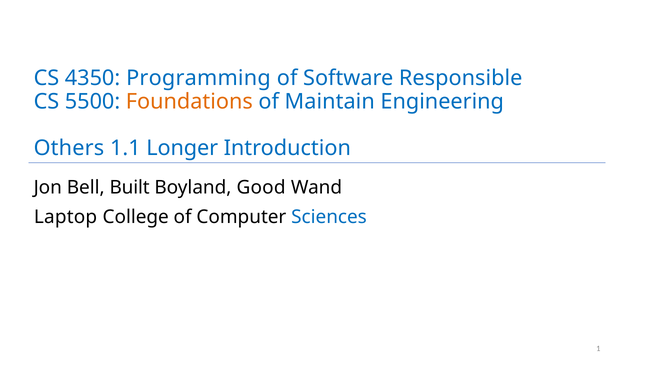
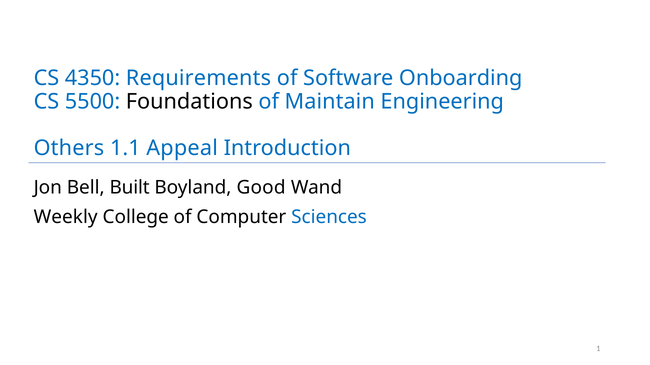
Programming: Programming -> Requirements
Responsible: Responsible -> Onboarding
Foundations colour: orange -> black
Longer: Longer -> Appeal
Laptop: Laptop -> Weekly
